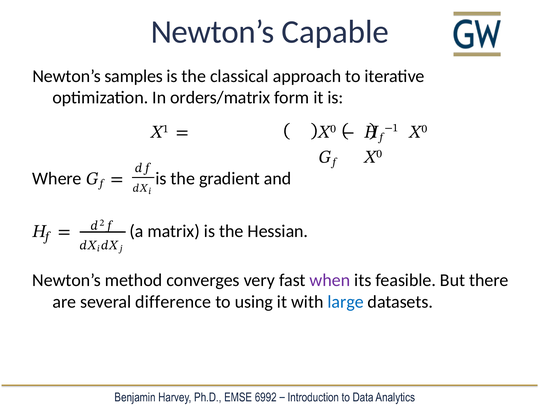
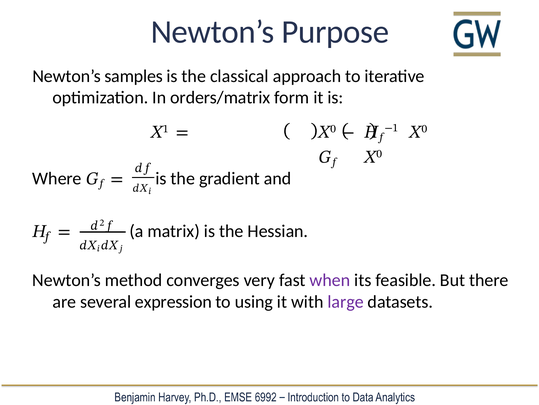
Capable: Capable -> Purpose
difference: difference -> expression
large colour: blue -> purple
